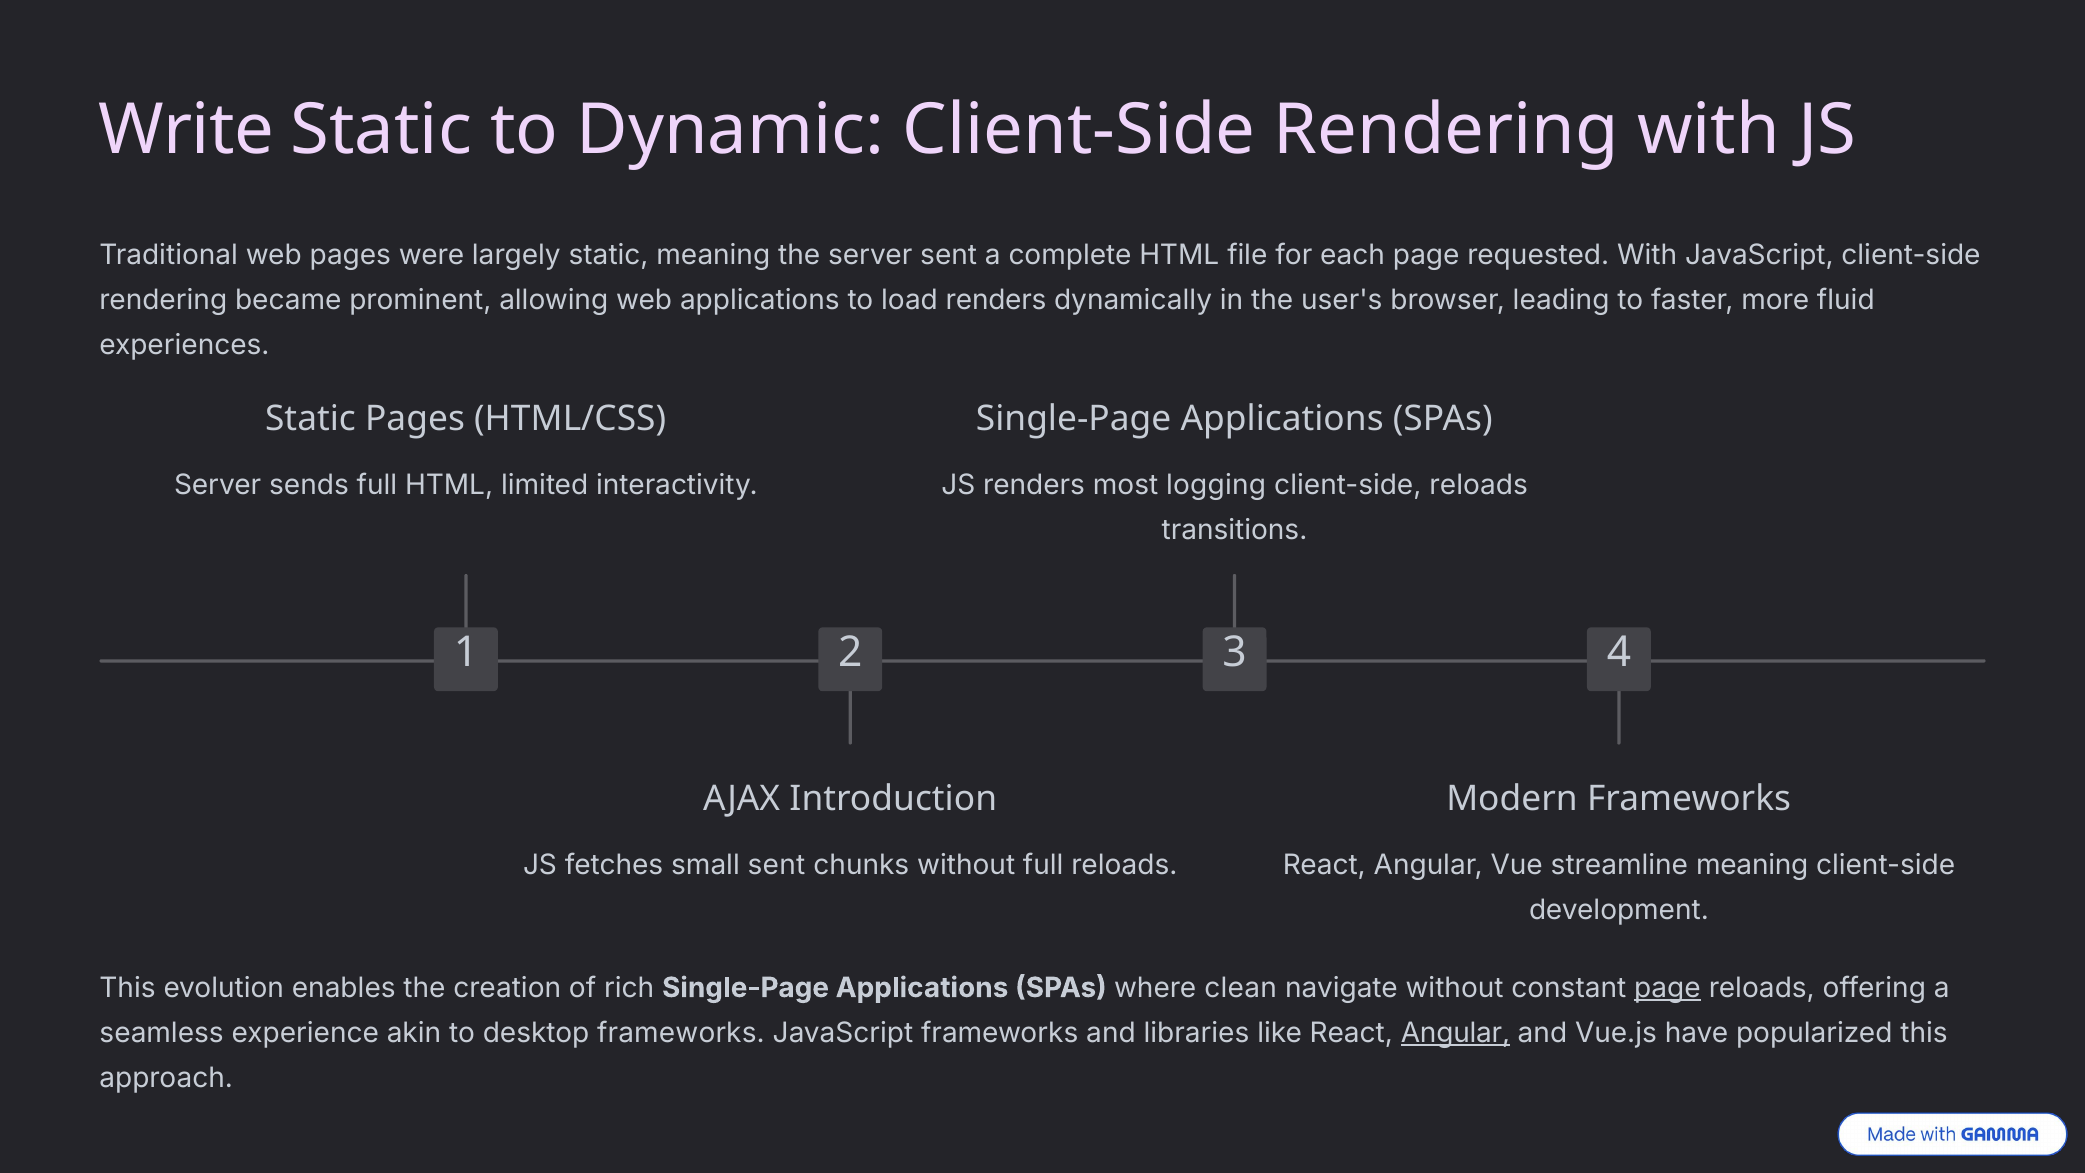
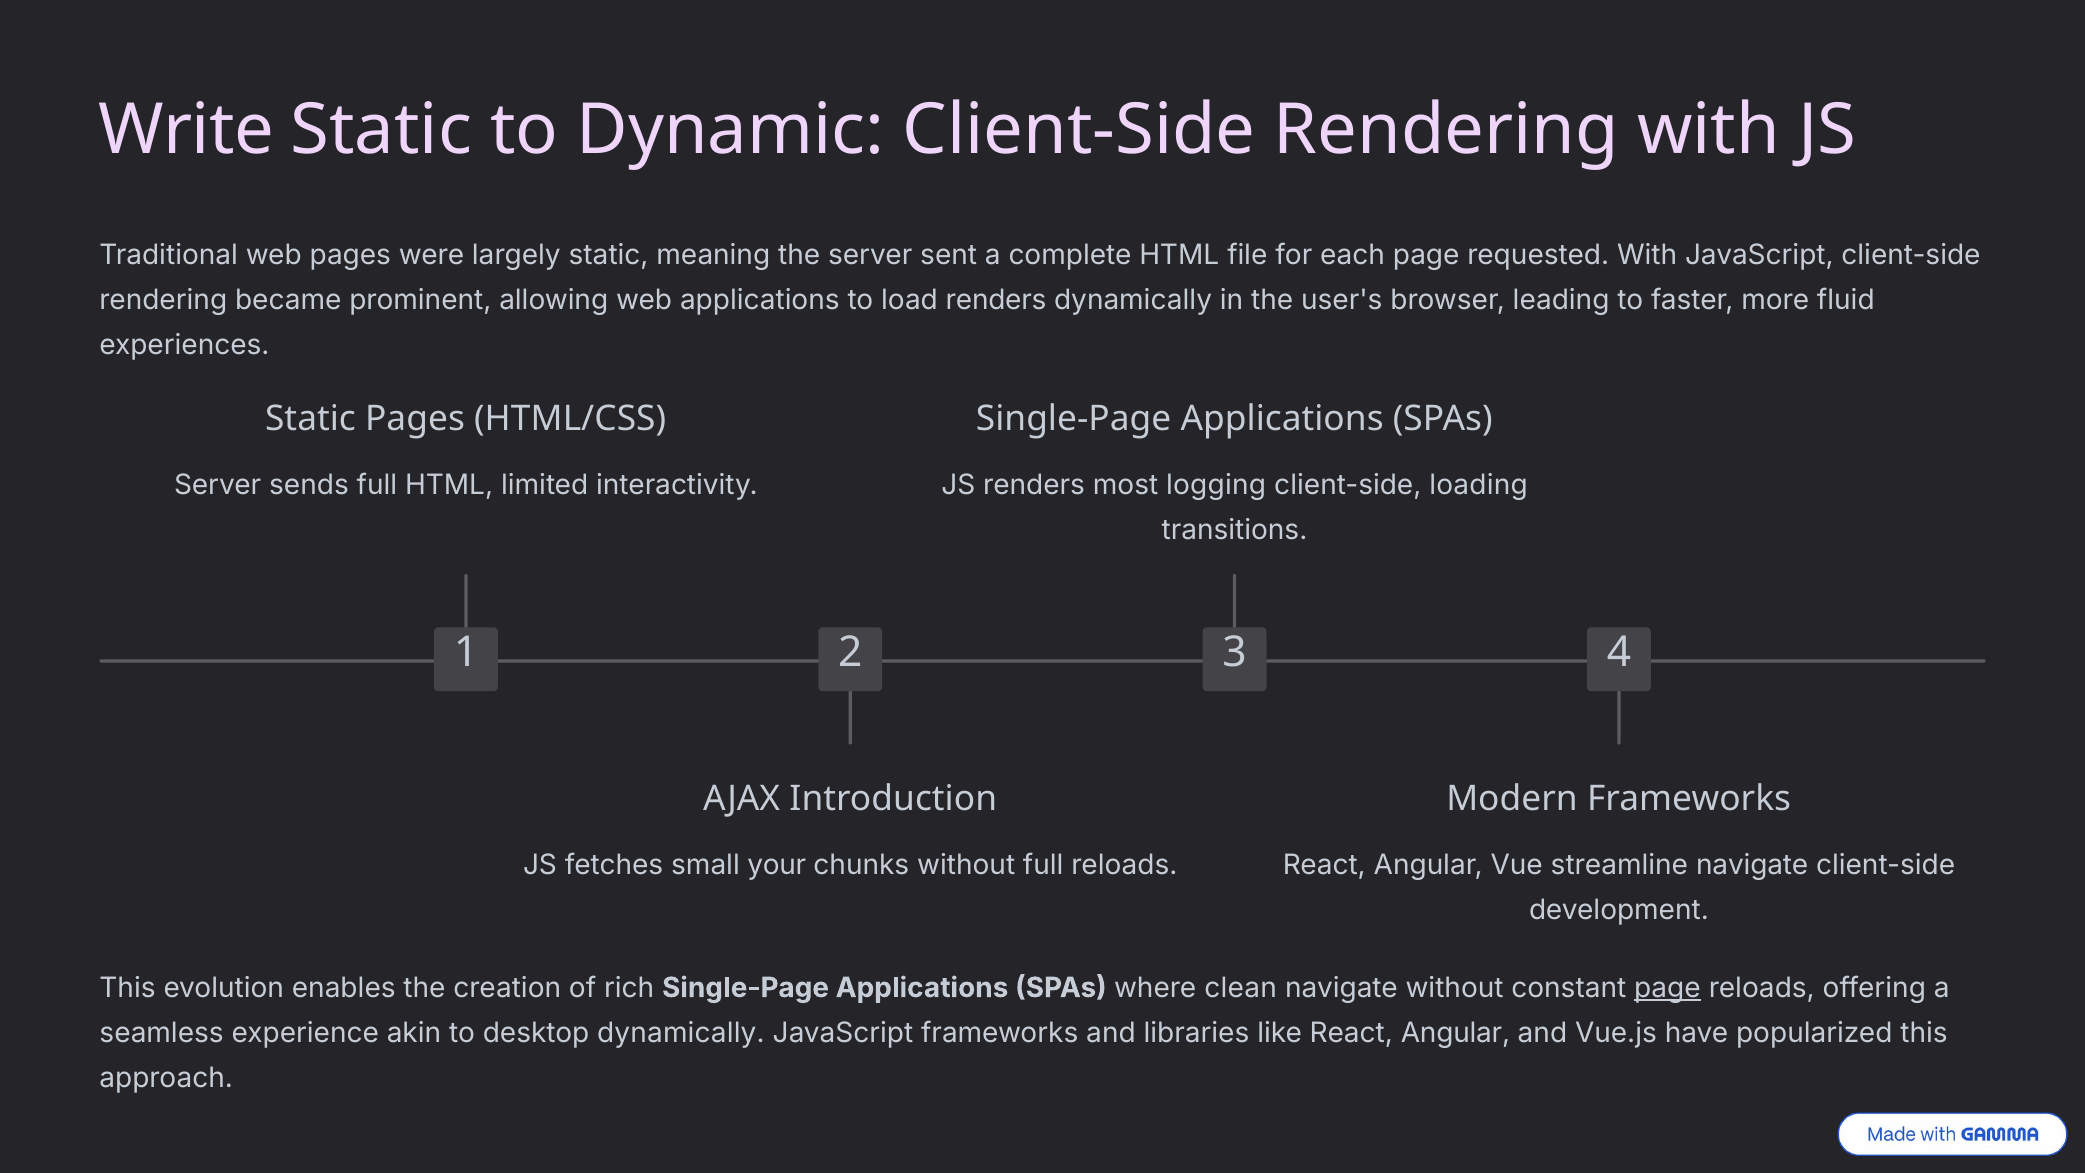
client-side reloads: reloads -> loading
small sent: sent -> your
streamline meaning: meaning -> navigate
desktop frameworks: frameworks -> dynamically
Angular at (1455, 1033) underline: present -> none
